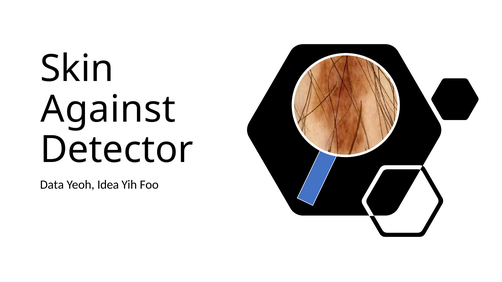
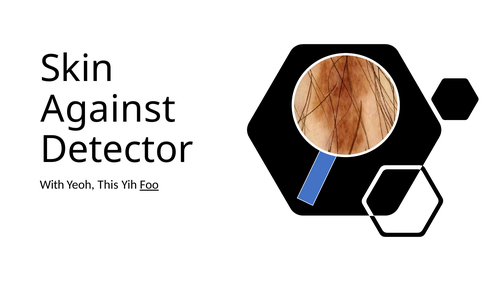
Data: Data -> With
Idea: Idea -> This
Foo underline: none -> present
